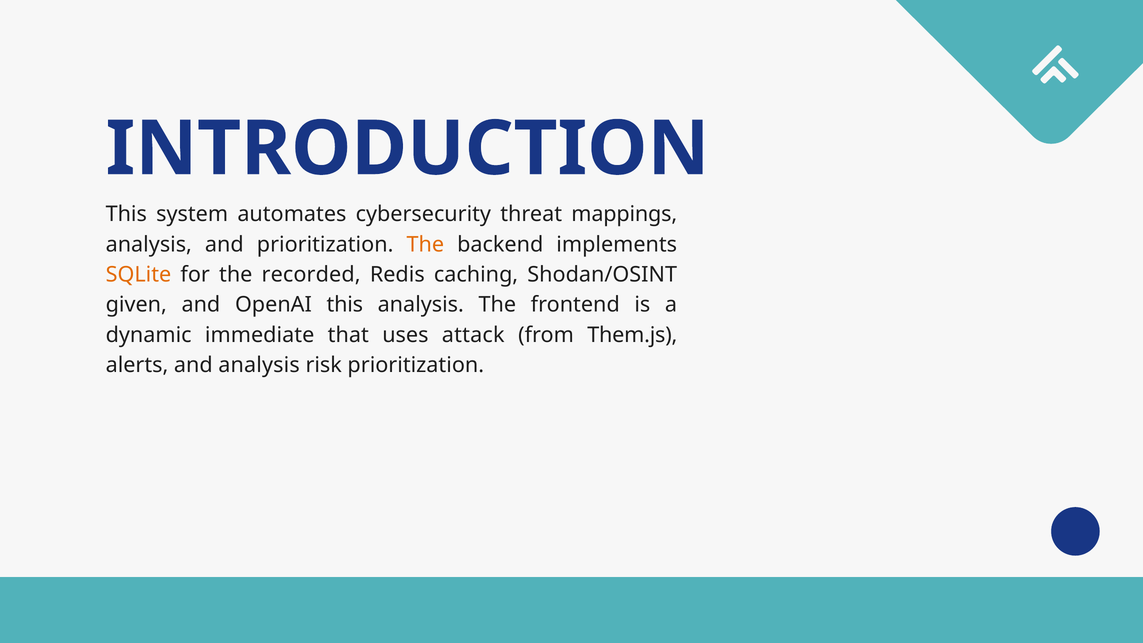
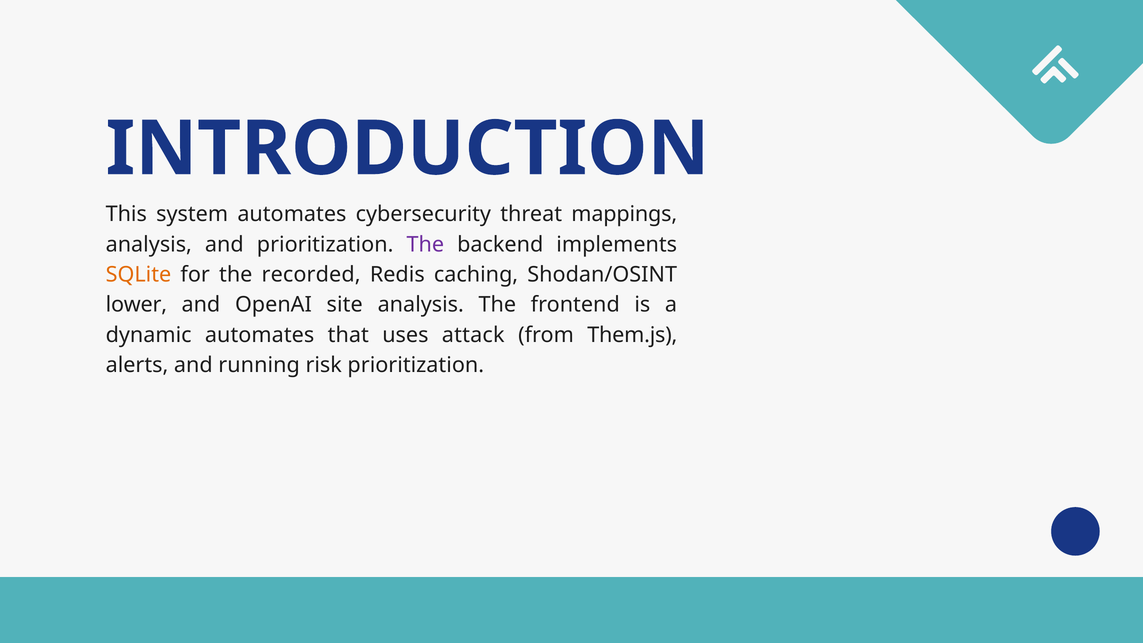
The at (425, 244) colour: orange -> purple
given: given -> lower
OpenAI this: this -> site
dynamic immediate: immediate -> automates
and analysis: analysis -> running
